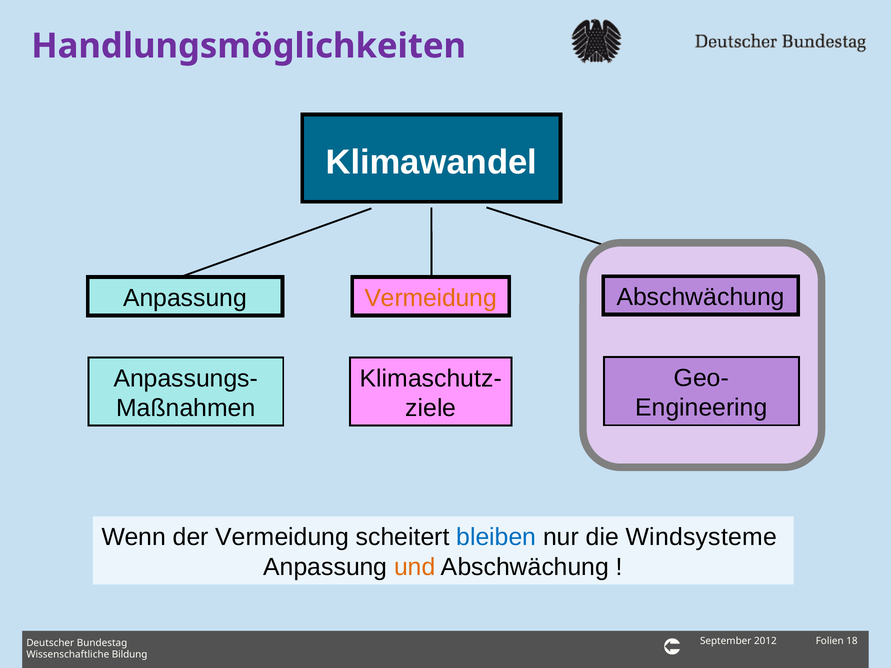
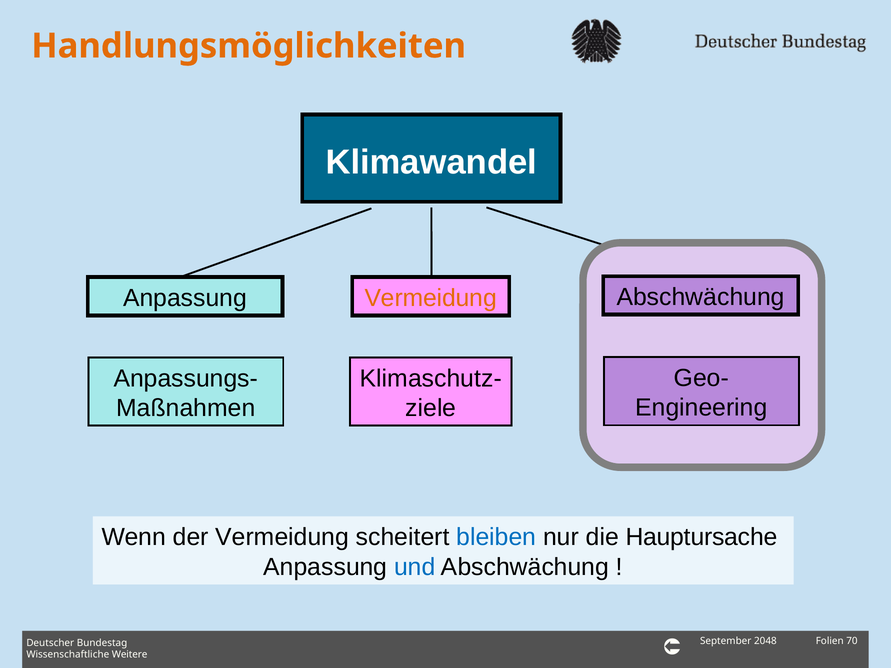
Handlungsmöglichkeiten colour: purple -> orange
Windsysteme: Windsysteme -> Hauptursache
und colour: orange -> blue
2012: 2012 -> 2048
18: 18 -> 70
Bildung: Bildung -> Weitere
